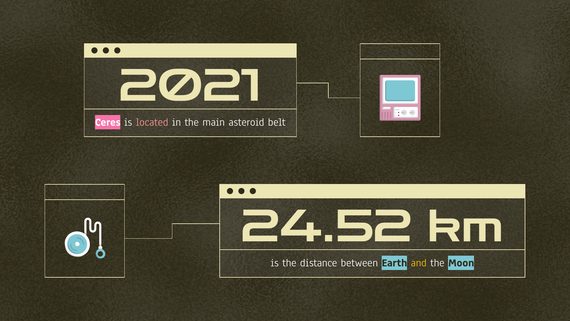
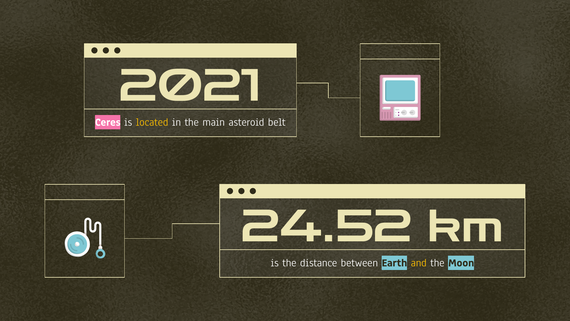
located colour: pink -> yellow
